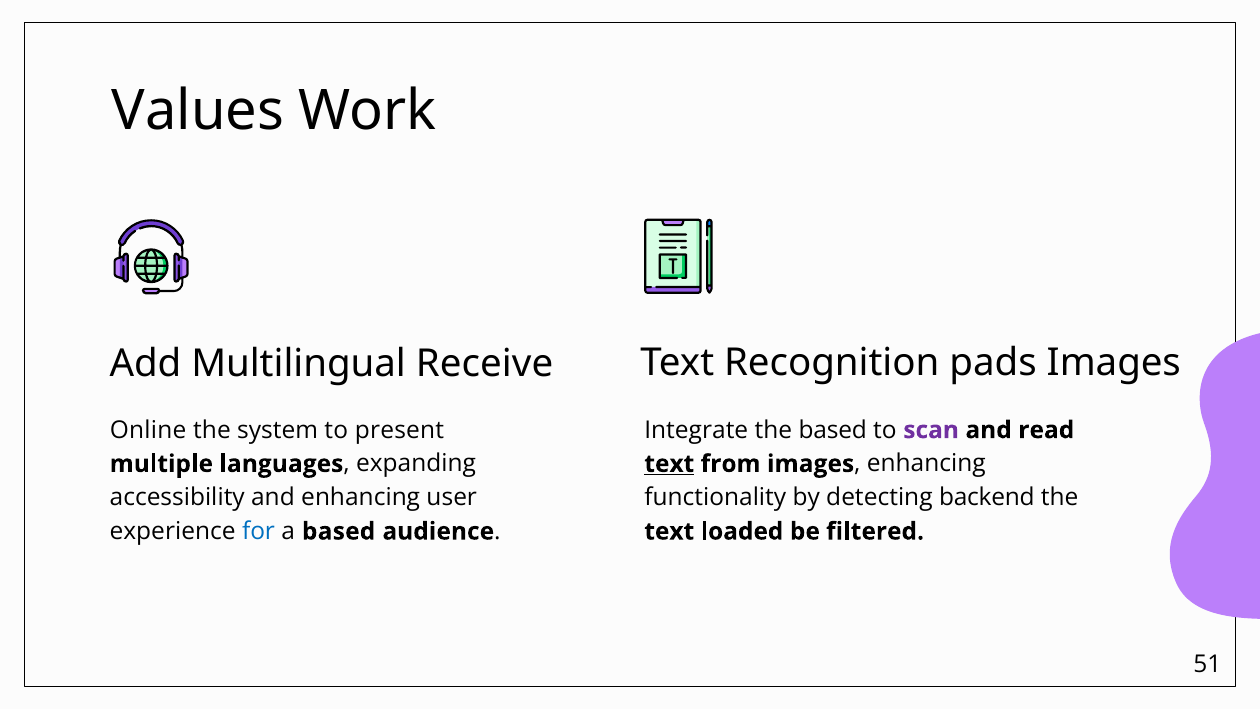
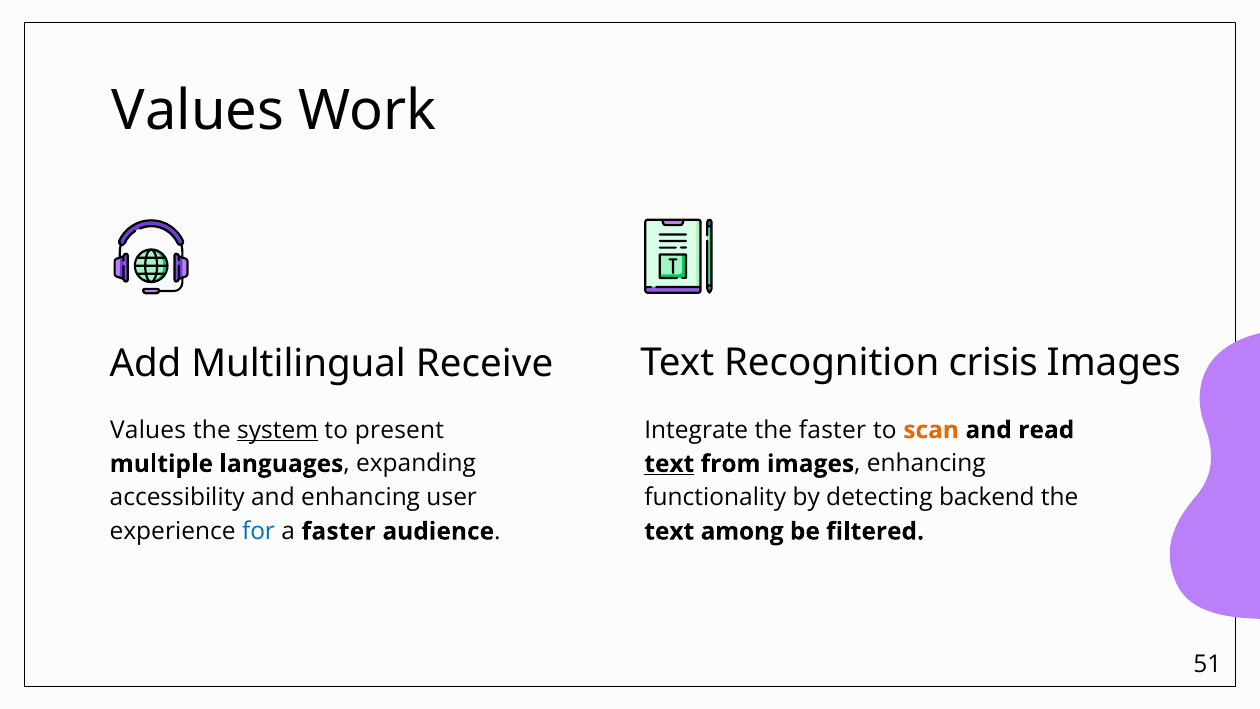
pads: pads -> crisis
Online at (148, 430): Online -> Values
system underline: none -> present
the based: based -> faster
scan colour: purple -> orange
loaded: loaded -> among
a based: based -> faster
